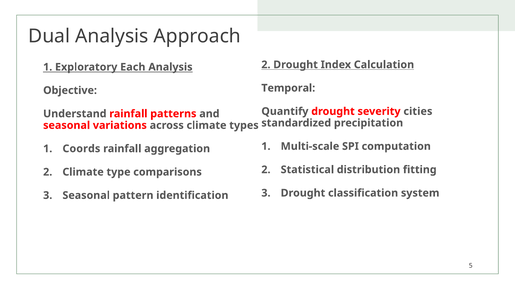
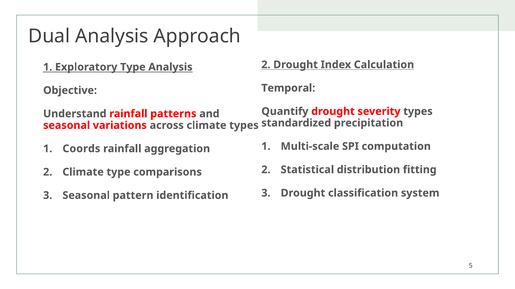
Exploratory Each: Each -> Type
severity cities: cities -> types
